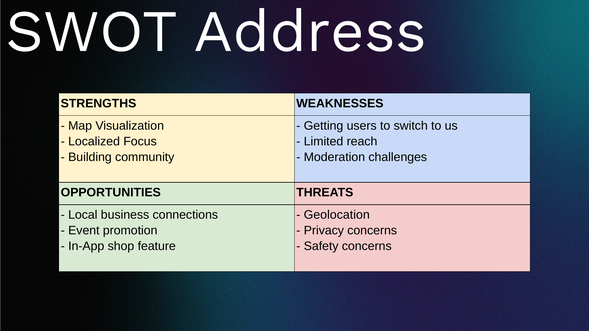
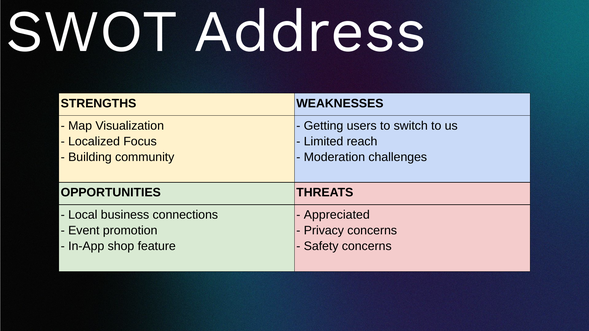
Geolocation: Geolocation -> Appreciated
